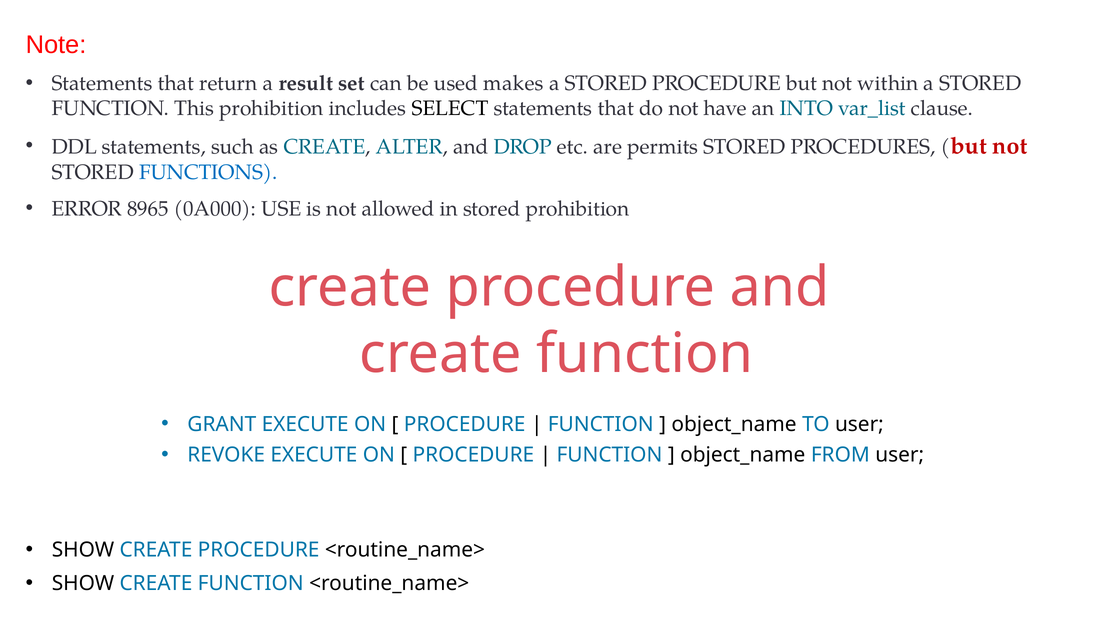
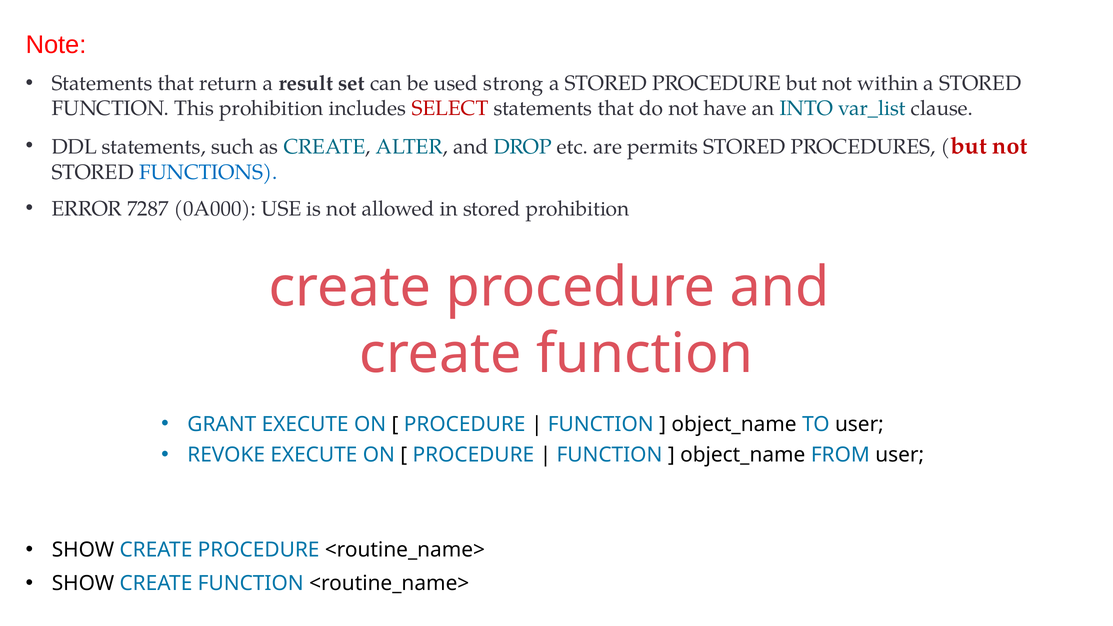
makes: makes -> strong
SELECT colour: black -> red
8965: 8965 -> 7287
